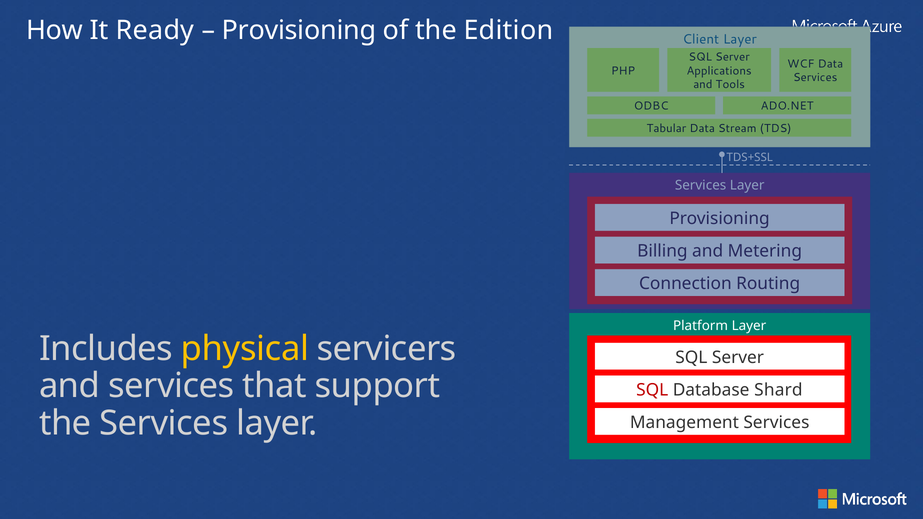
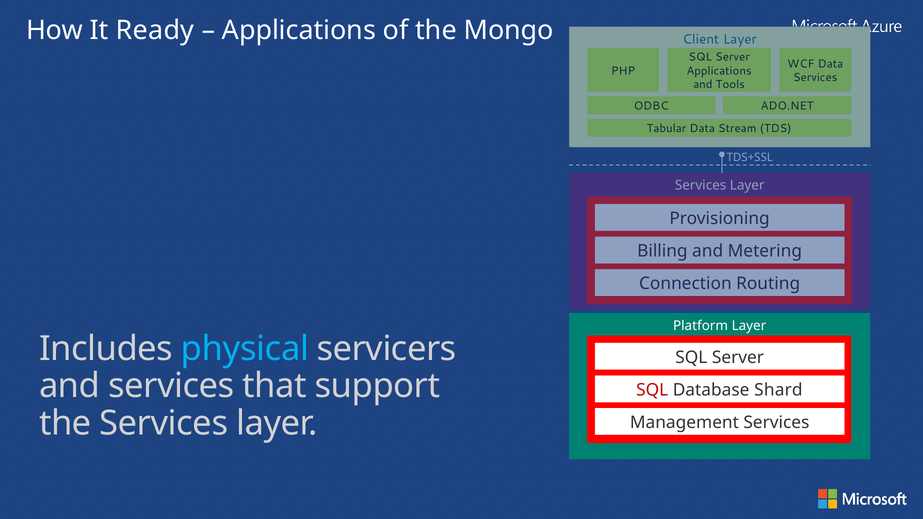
Provisioning at (299, 31): Provisioning -> Applications
Edition: Edition -> Mongo
physical colour: yellow -> light blue
